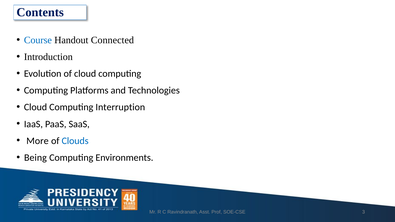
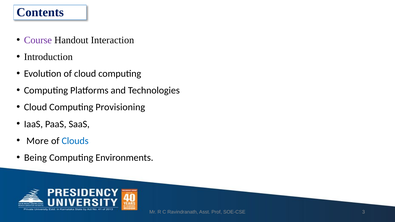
Course colour: blue -> purple
Connected: Connected -> Interaction
Interruption: Interruption -> Provisioning
